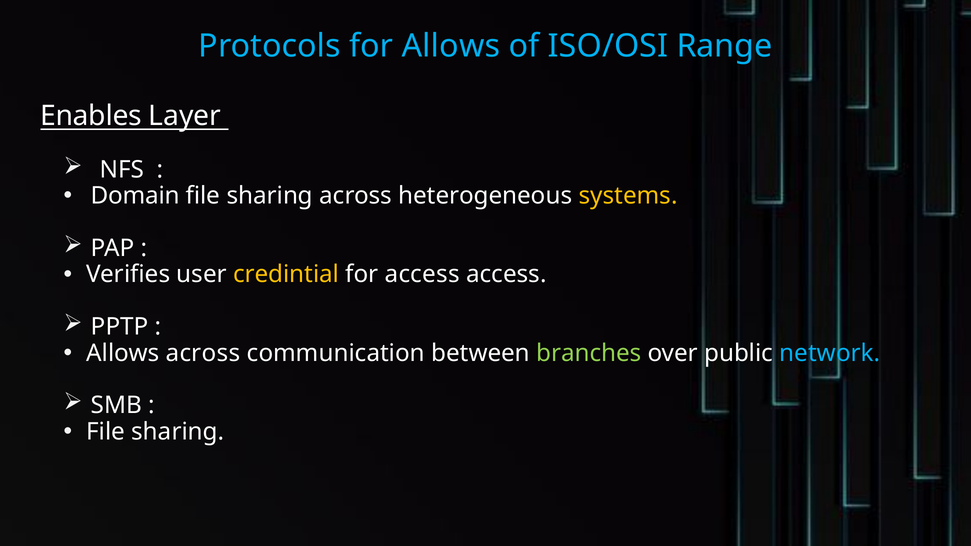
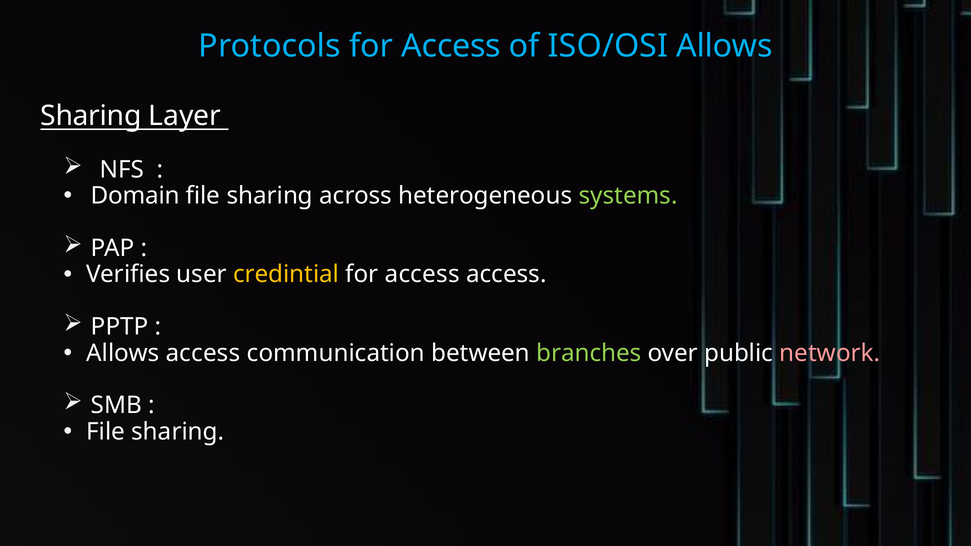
Protocols for Allows: Allows -> Access
ISO/OSI Range: Range -> Allows
Enables at (91, 116): Enables -> Sharing
systems colour: yellow -> light green
Allows across: across -> access
network colour: light blue -> pink
